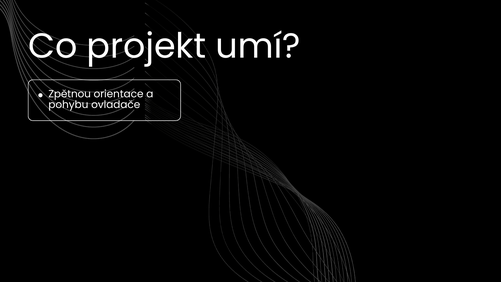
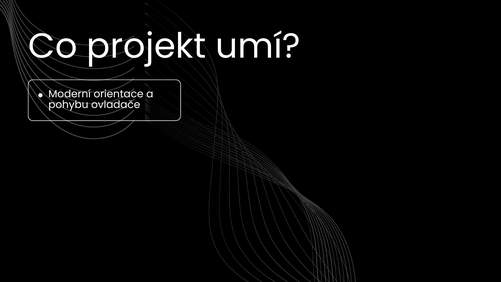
Zpětnou: Zpětnou -> Moderní
